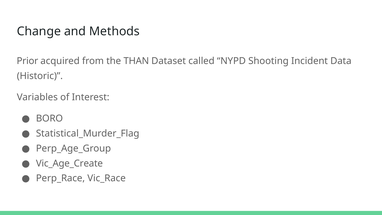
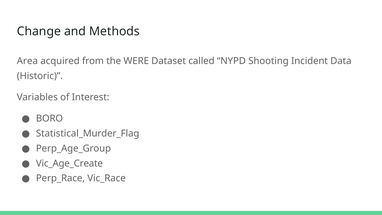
Prior: Prior -> Area
THAN: THAN -> WERE
